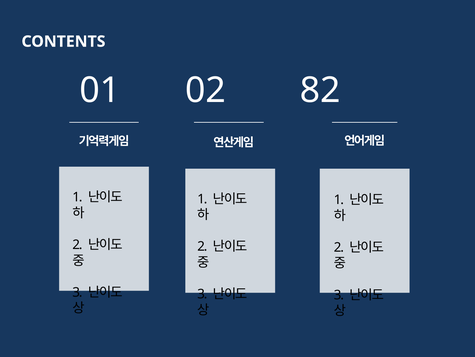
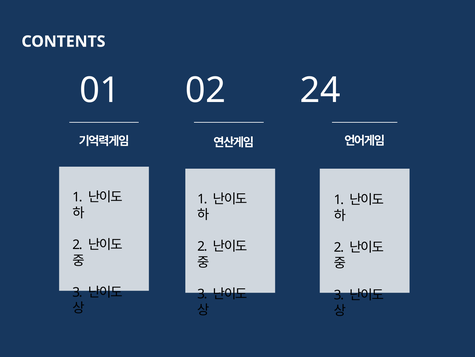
82: 82 -> 24
